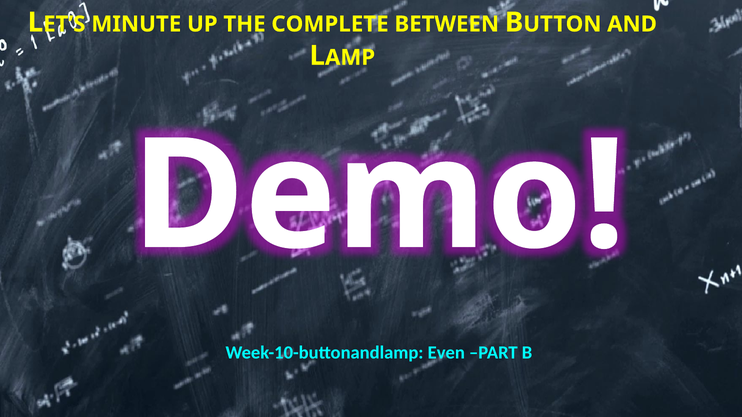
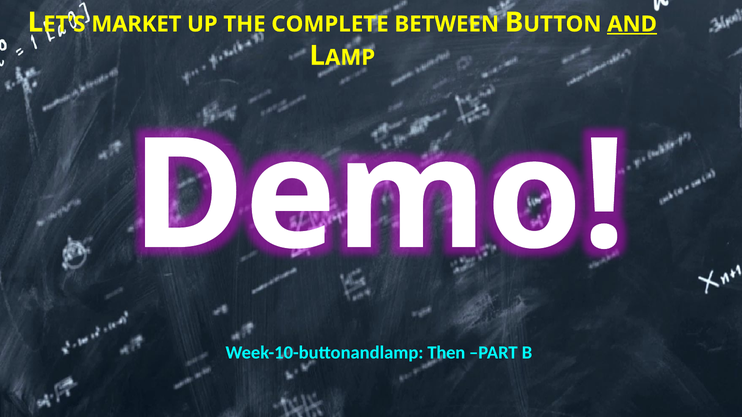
MINUTE: MINUTE -> MARKET
AND underline: none -> present
Even: Even -> Then
